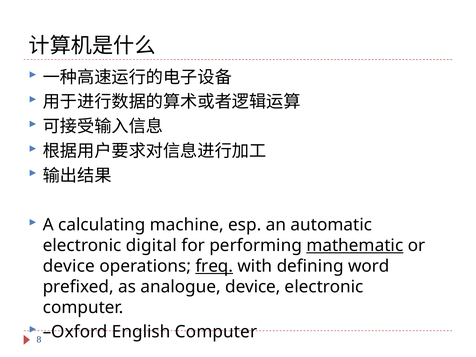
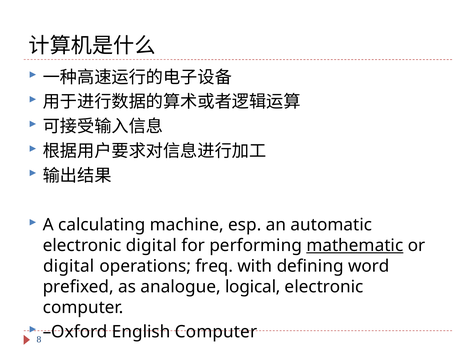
device at (69, 266): device -> digital
freq underline: present -> none
analogue device: device -> logical
